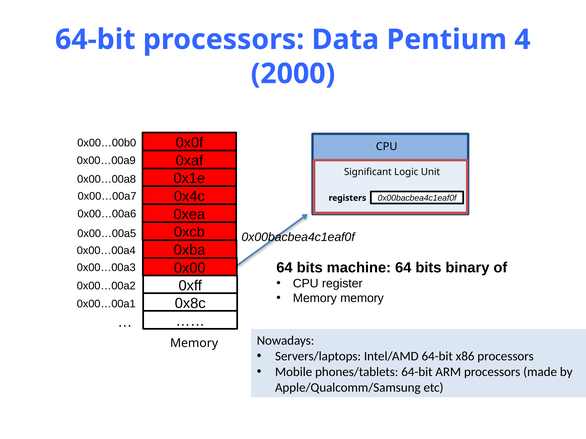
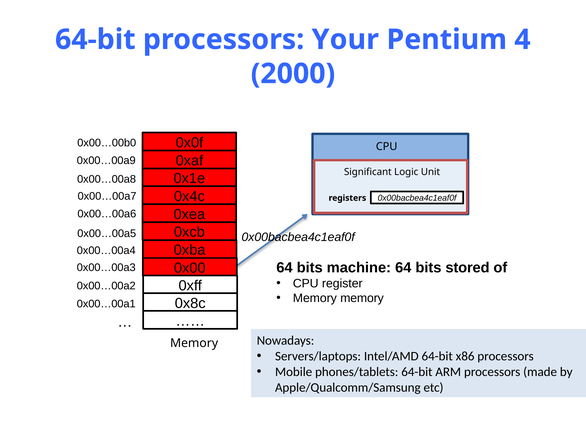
Data: Data -> Your
binary: binary -> stored
